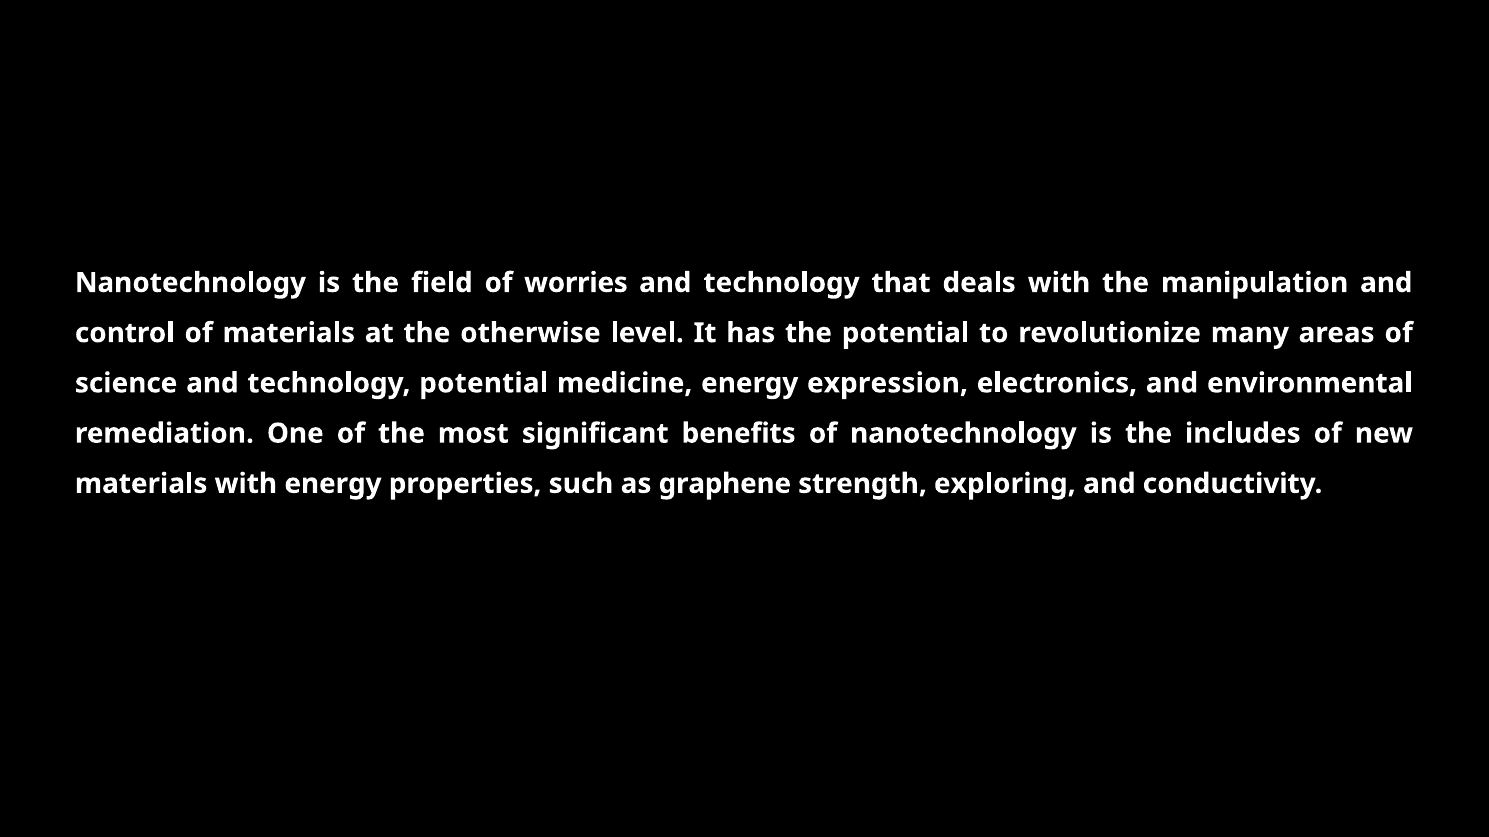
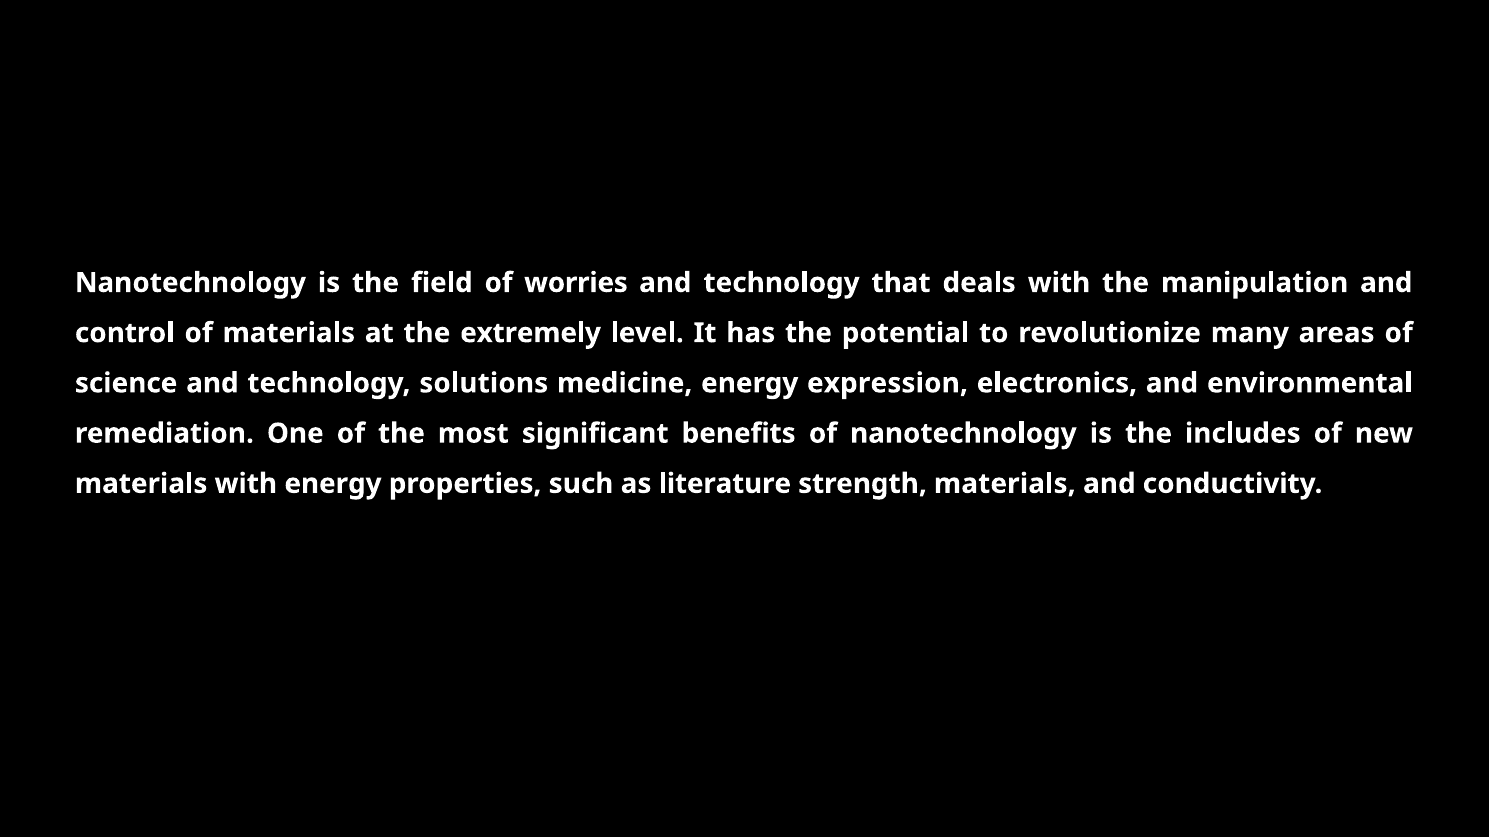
otherwise: otherwise -> extremely
technology potential: potential -> solutions
graphene: graphene -> literature
strength exploring: exploring -> materials
